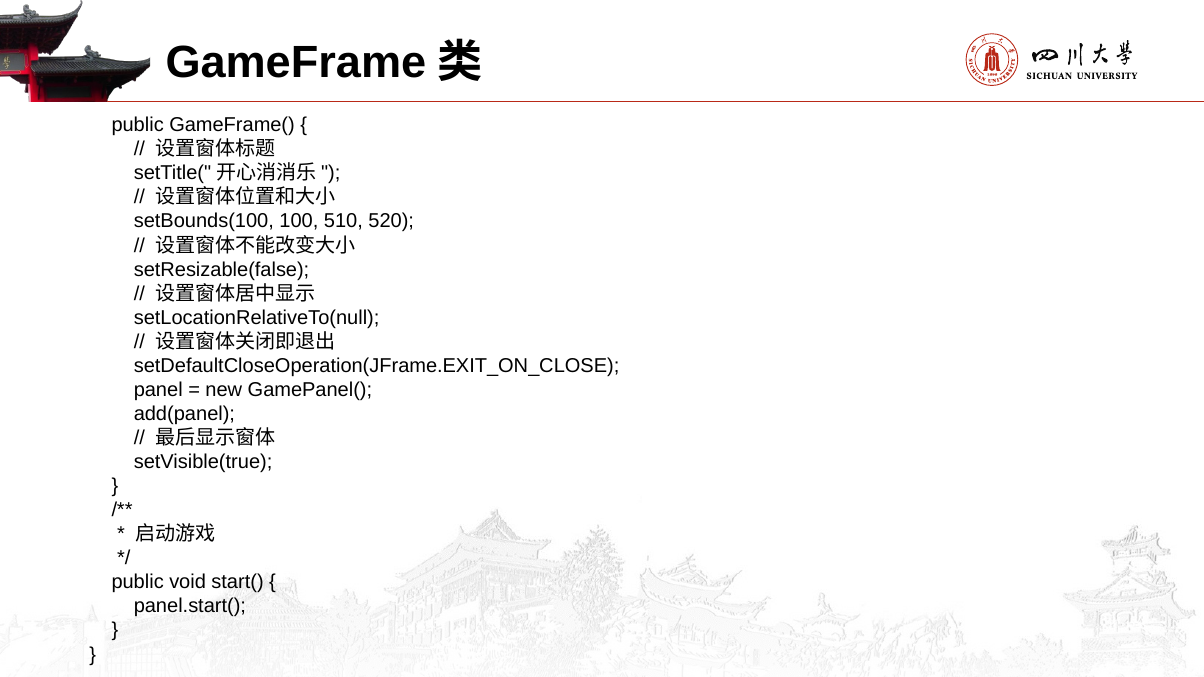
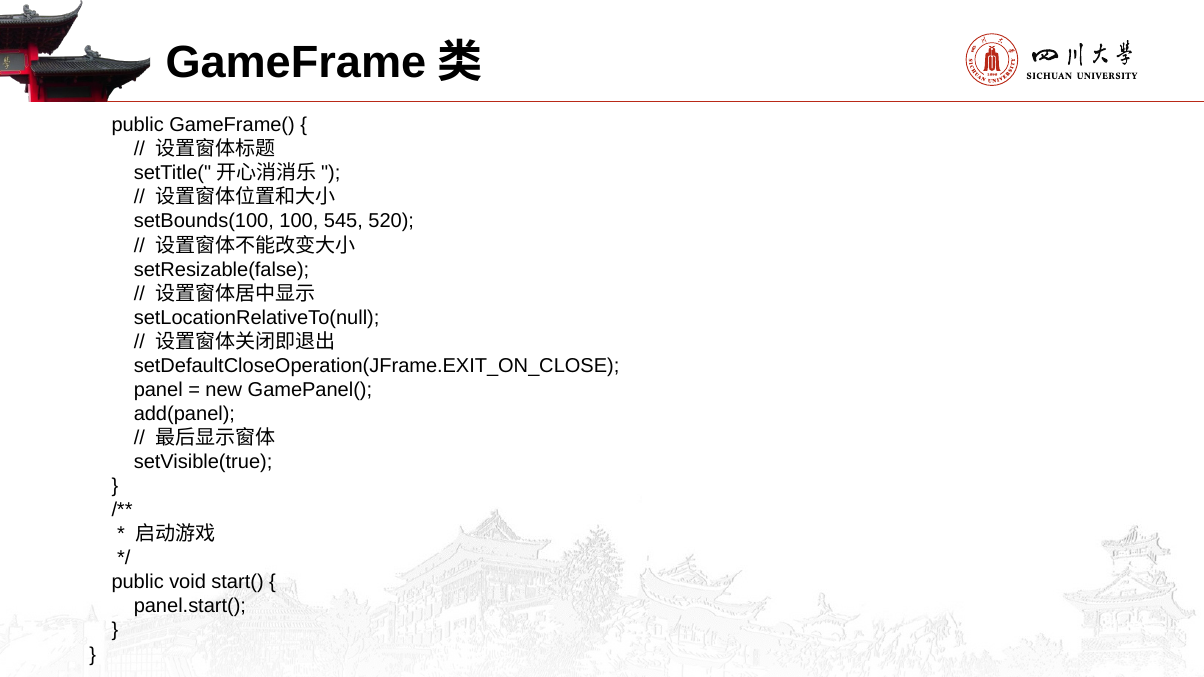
510: 510 -> 545
